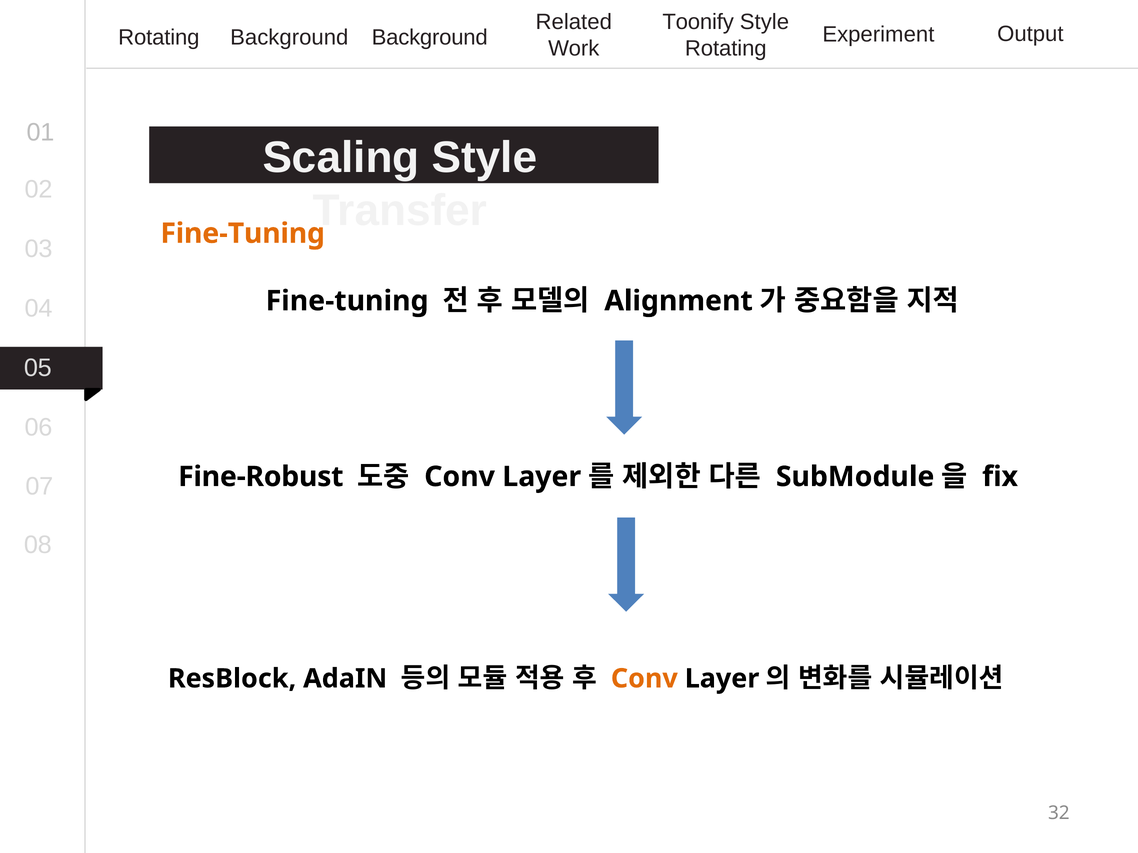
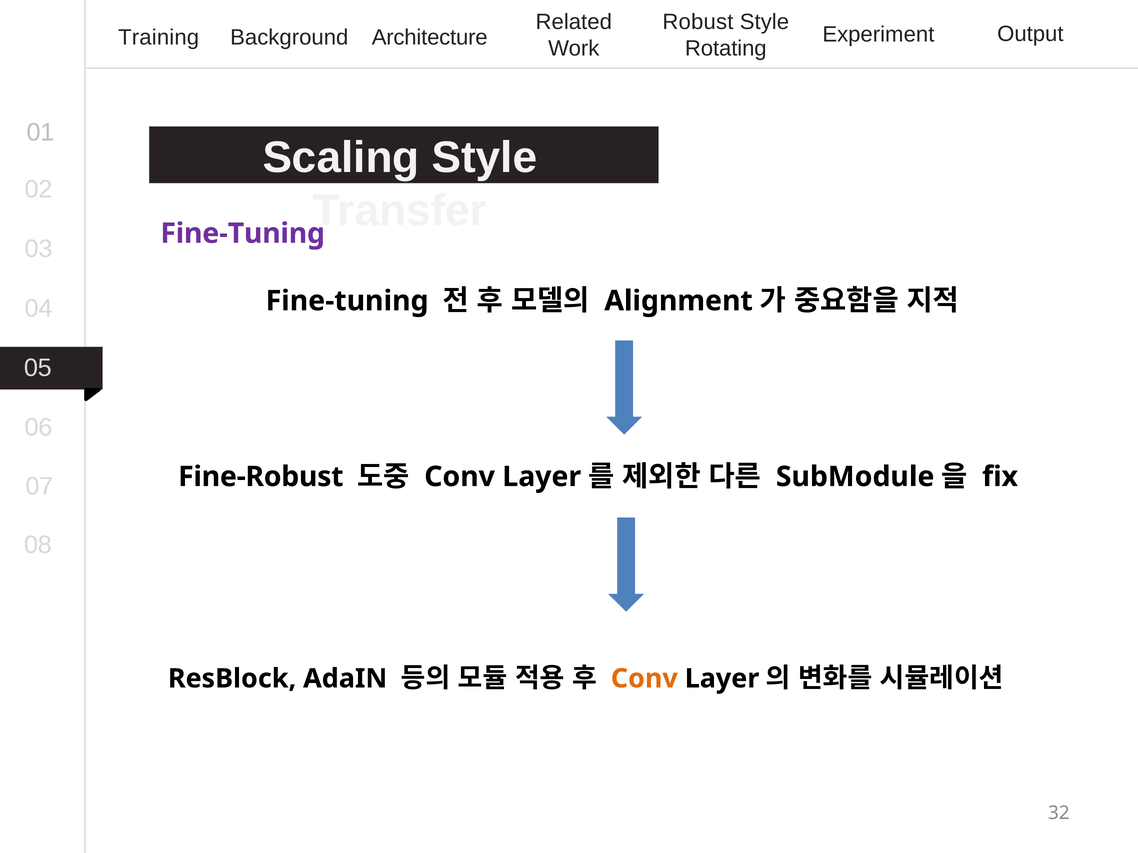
Toonify: Toonify -> Robust
Rotating at (159, 38): Rotating -> Training
Background Background: Background -> Architecture
Fine-Tuning at (243, 234) colour: orange -> purple
